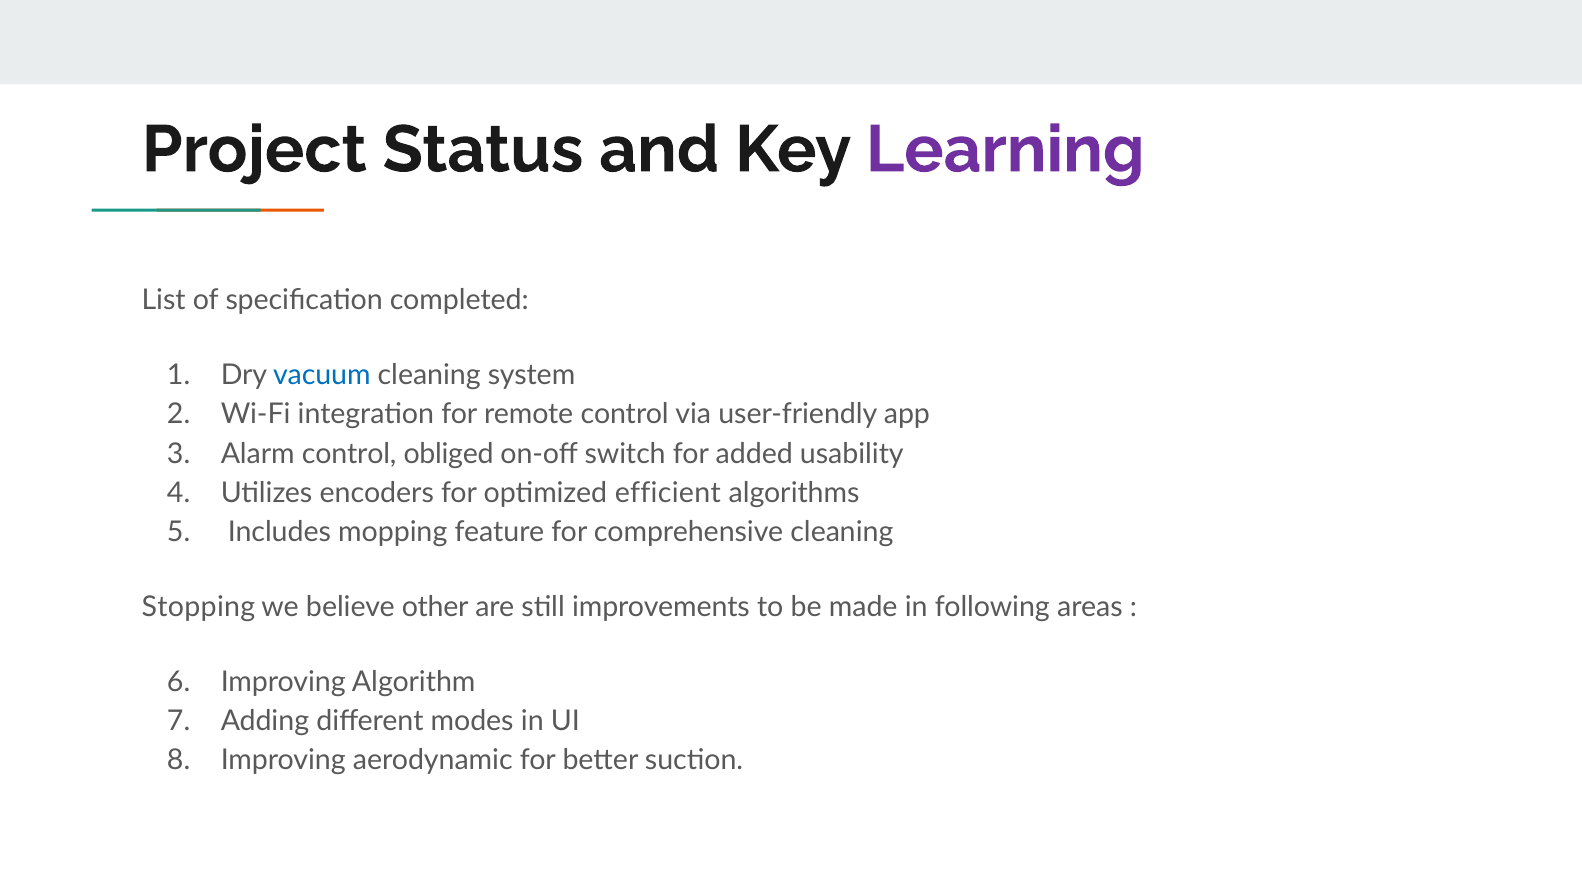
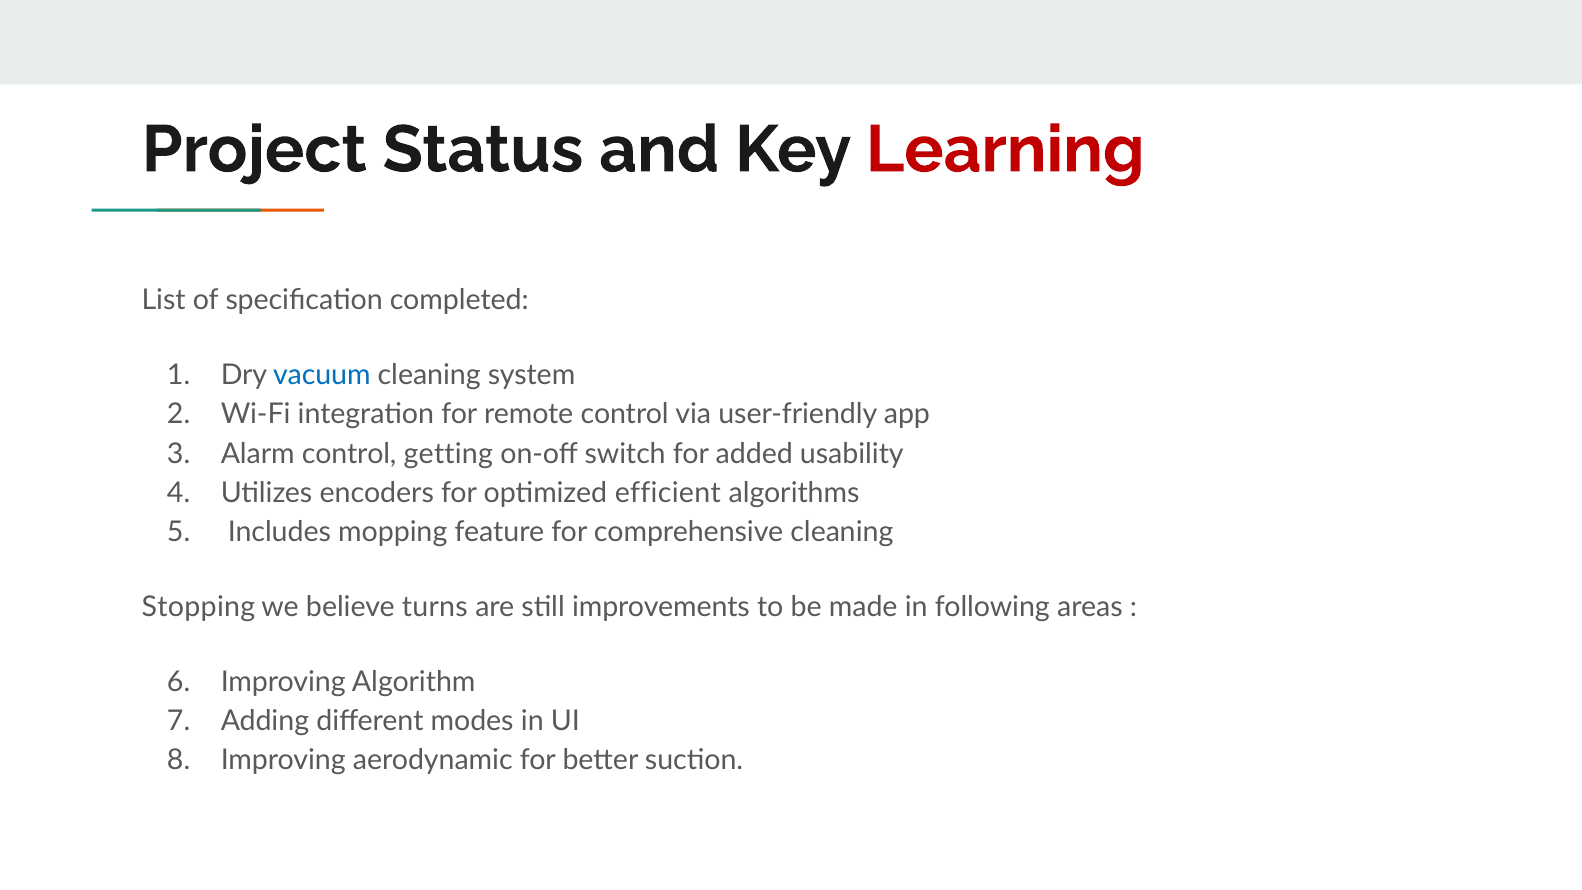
Learning colour: purple -> red
obliged: obliged -> getting
other: other -> turns
